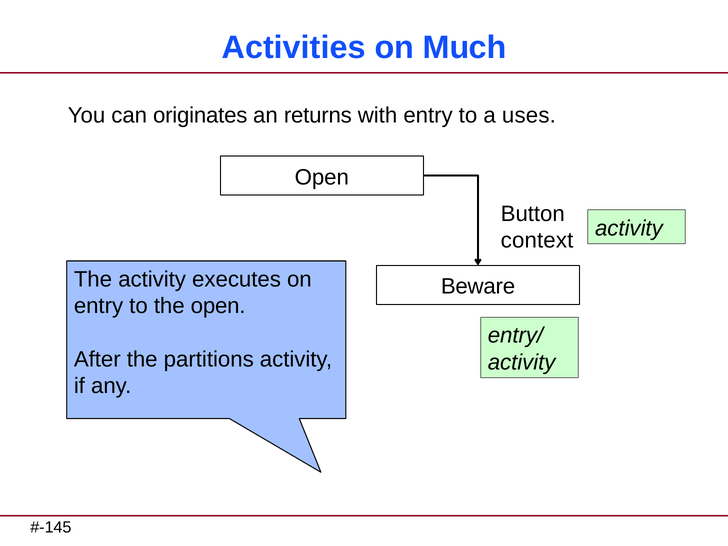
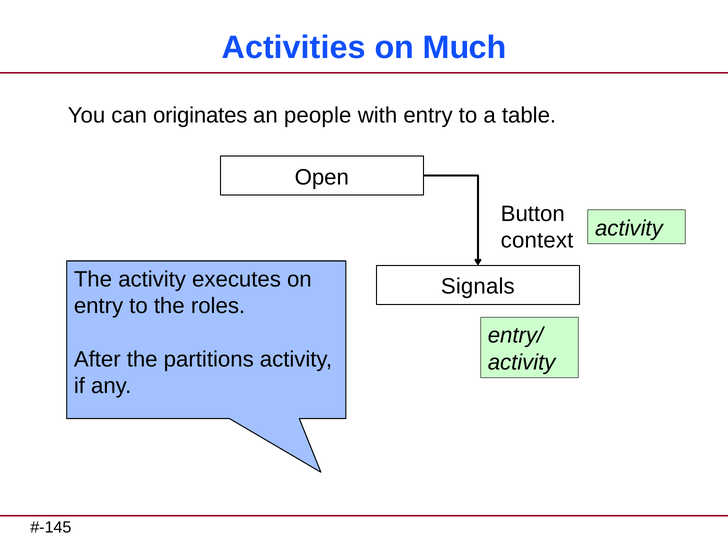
returns: returns -> people
uses: uses -> table
Beware: Beware -> Signals
the open: open -> roles
